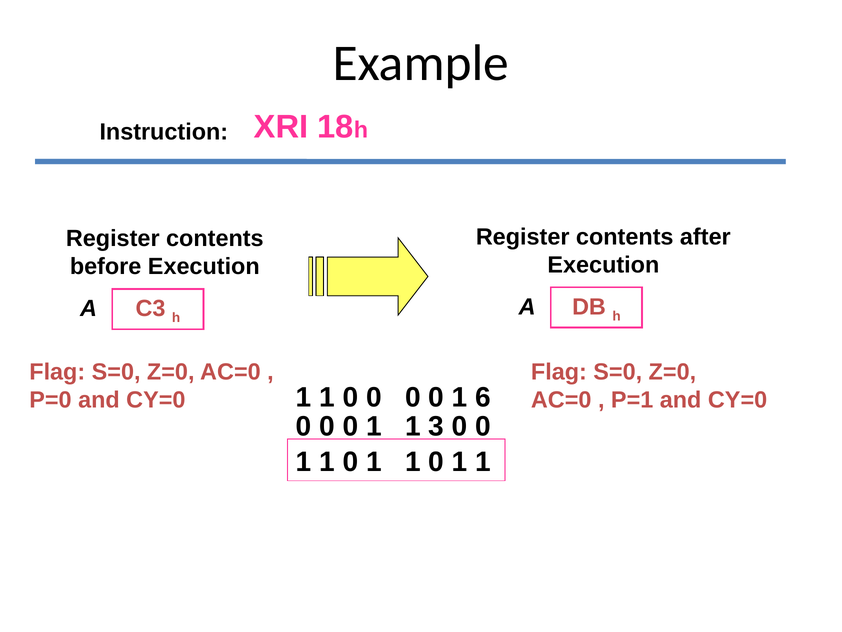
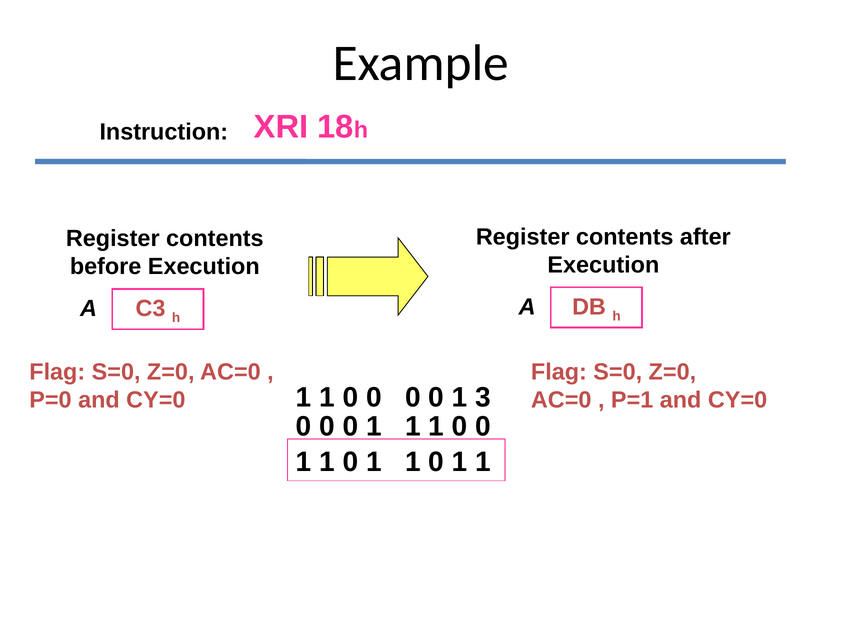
6: 6 -> 3
1 1 3: 3 -> 1
